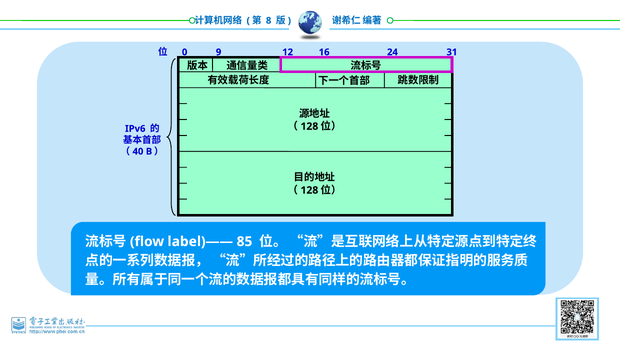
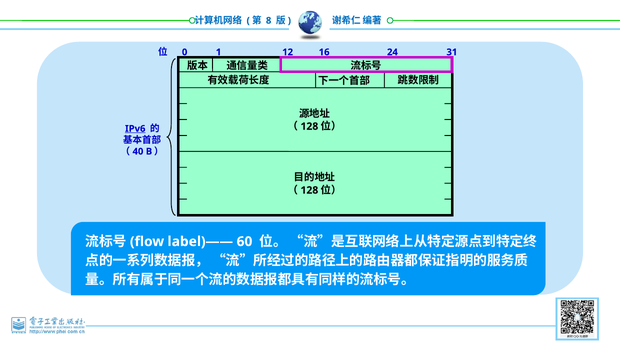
9: 9 -> 1
IPv6 underline: none -> present
85: 85 -> 60
